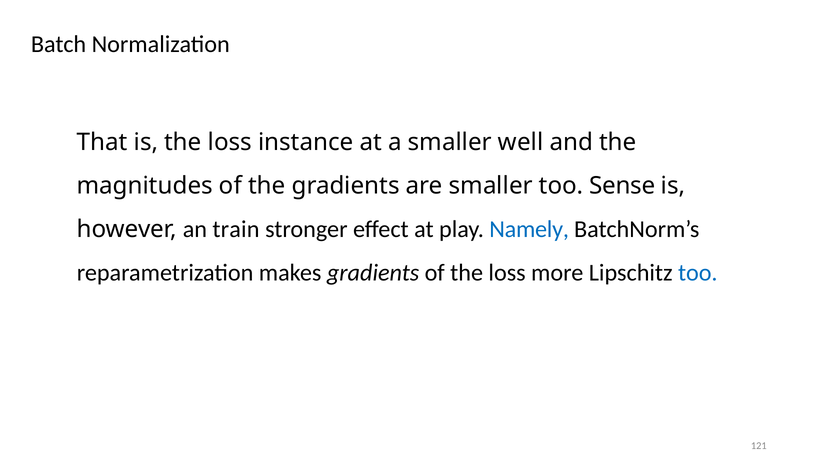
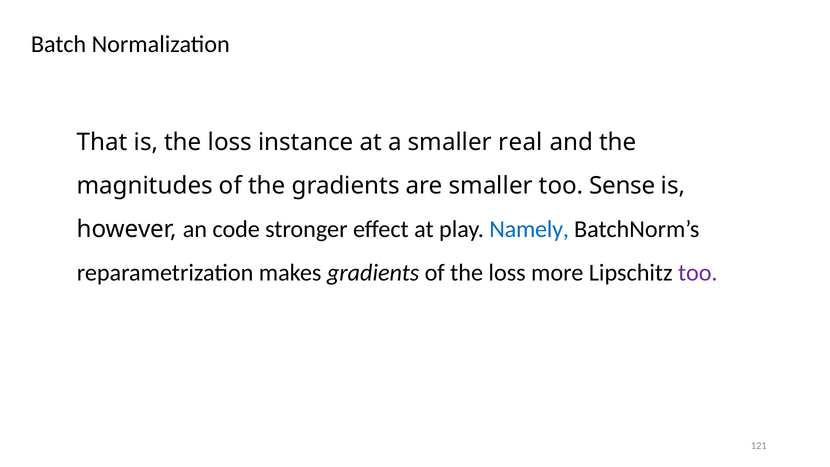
well: well -> real
train: train -> code
too at (698, 273) colour: blue -> purple
